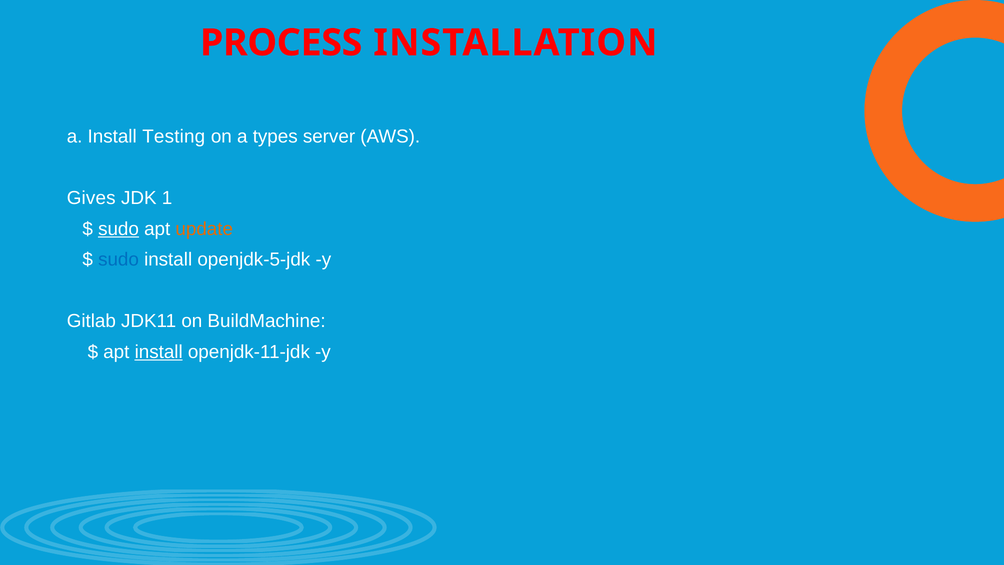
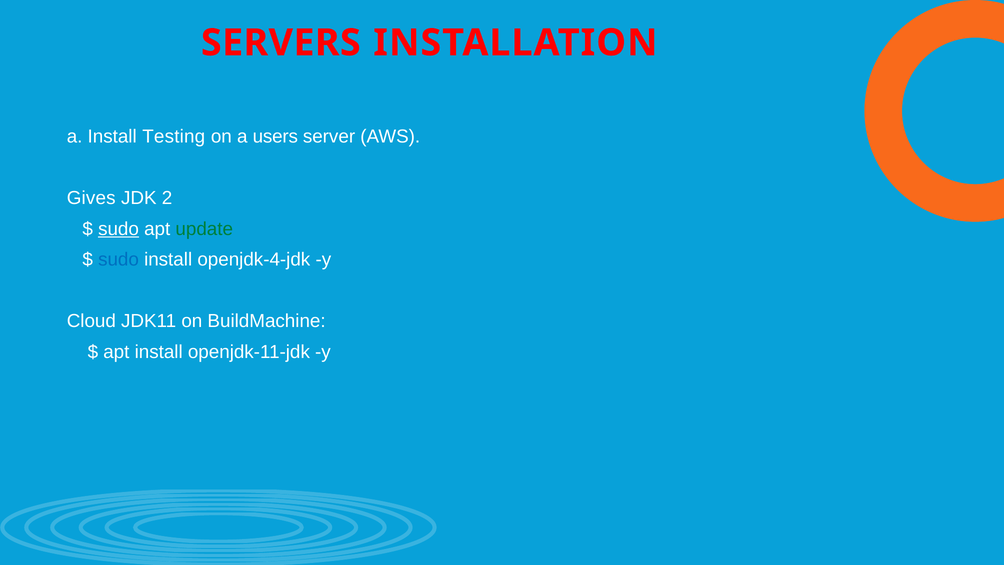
PROCESS: PROCESS -> SERVERS
types: types -> users
1: 1 -> 2
update colour: orange -> green
openjdk-5-jdk: openjdk-5-jdk -> openjdk-4-jdk
Gitlab: Gitlab -> Cloud
install at (159, 352) underline: present -> none
